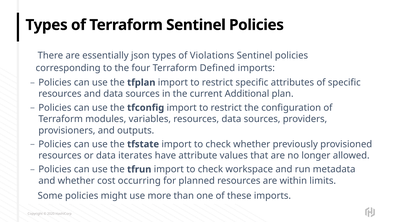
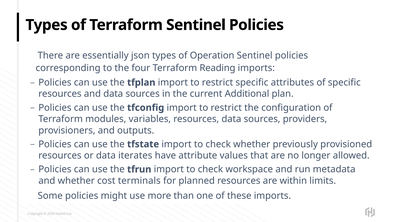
Violations: Violations -> Operation
Defined: Defined -> Reading
occurring: occurring -> terminals
